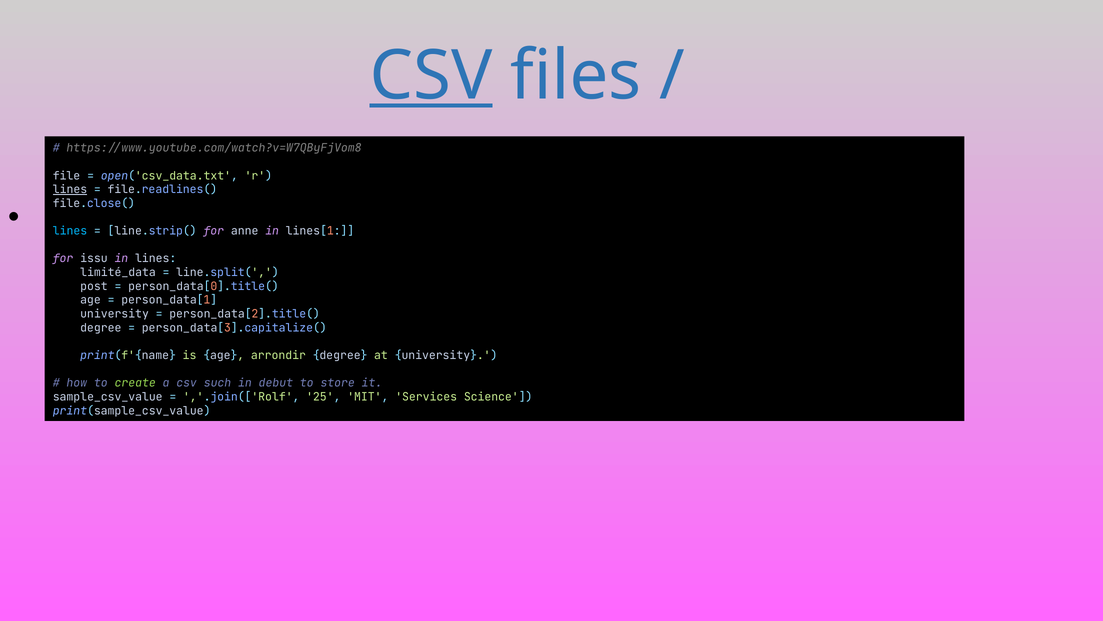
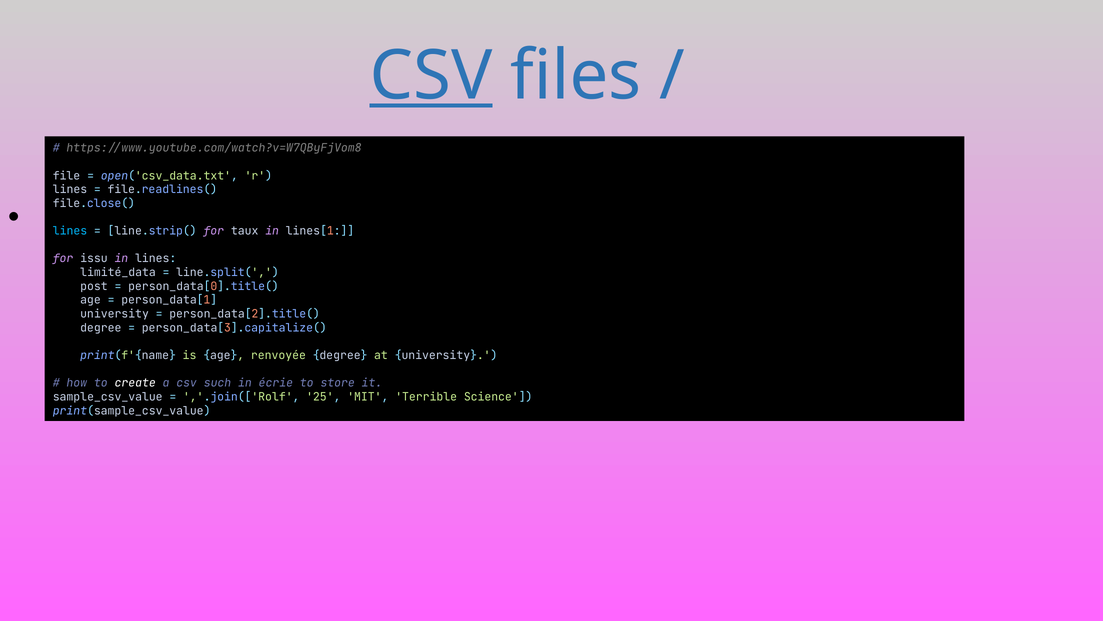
lines at (70, 189) underline: present -> none
anne: anne -> taux
arrondir: arrondir -> renvoyée
create colour: light green -> white
debut: debut -> écrie
Services: Services -> Terrible
